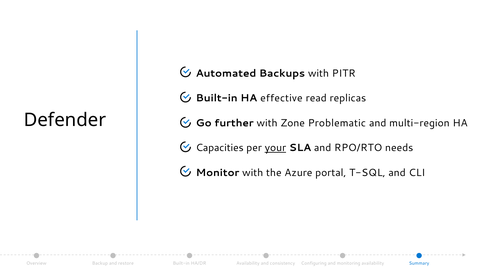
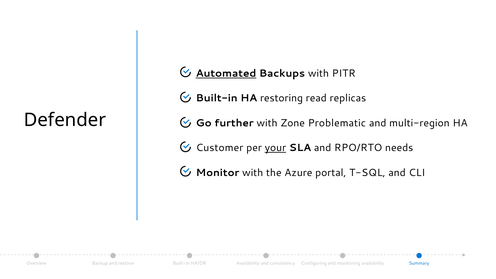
Automated underline: none -> present
effective: effective -> restoring
Capacities: Capacities -> Customer
